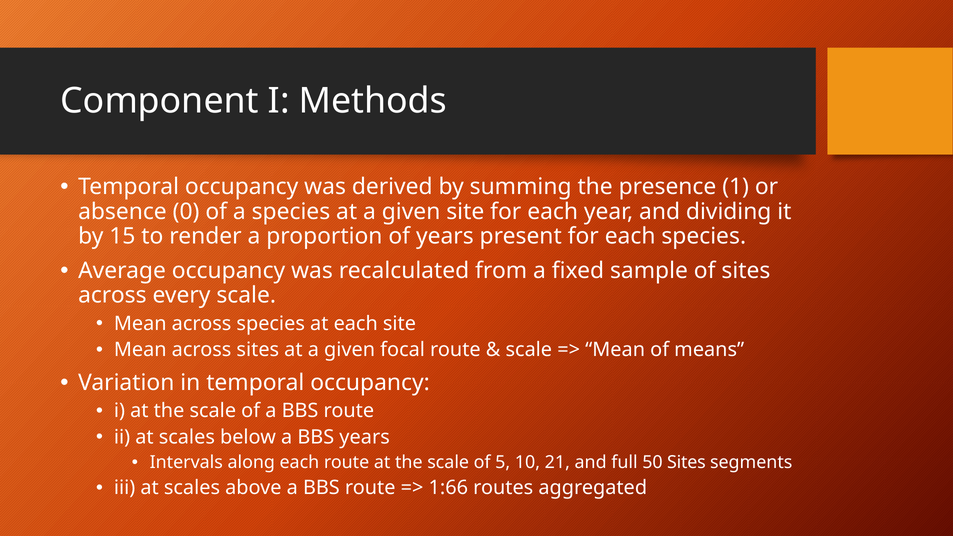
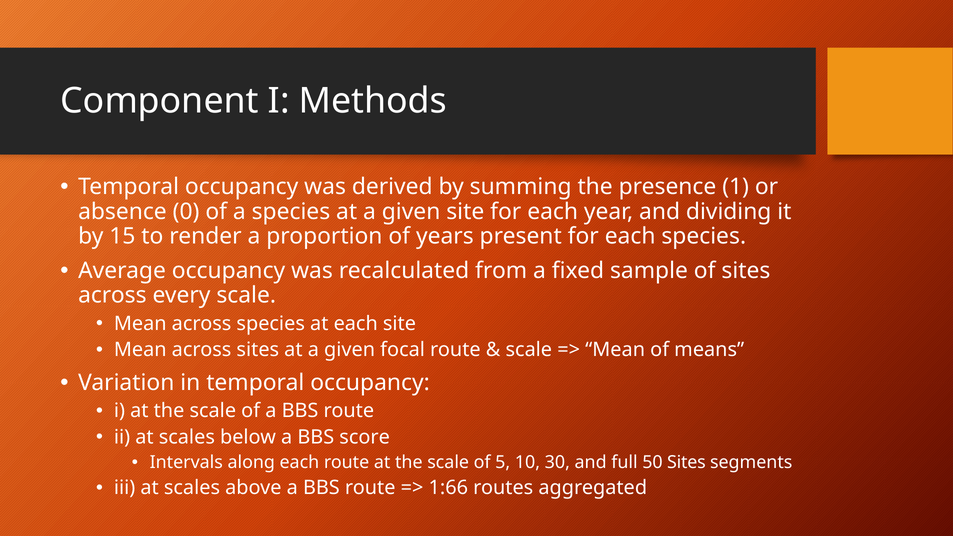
BBS years: years -> score
21: 21 -> 30
